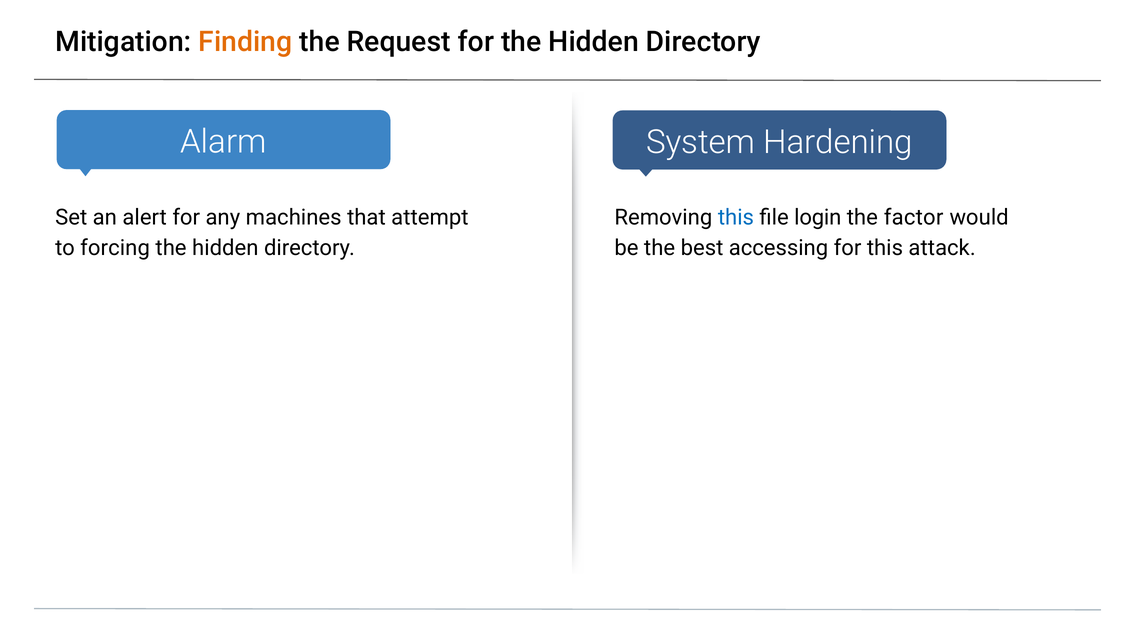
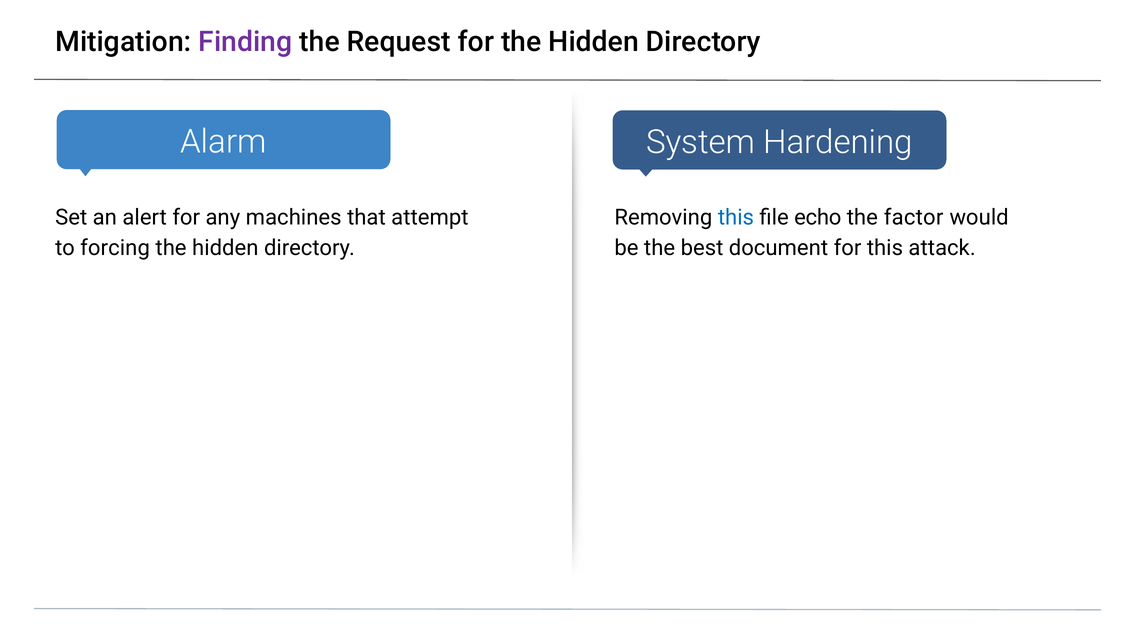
Finding colour: orange -> purple
login: login -> echo
accessing: accessing -> document
